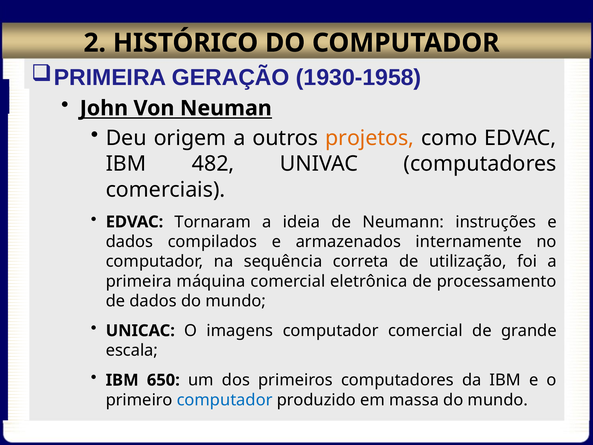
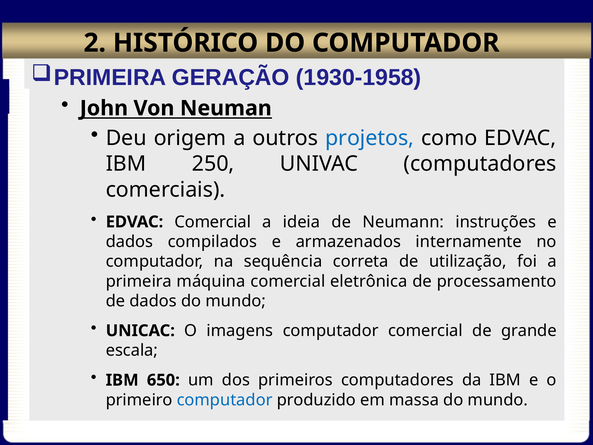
projetos colour: orange -> blue
482: 482 -> 250
EDVAC Tornaram: Tornaram -> Comercial
